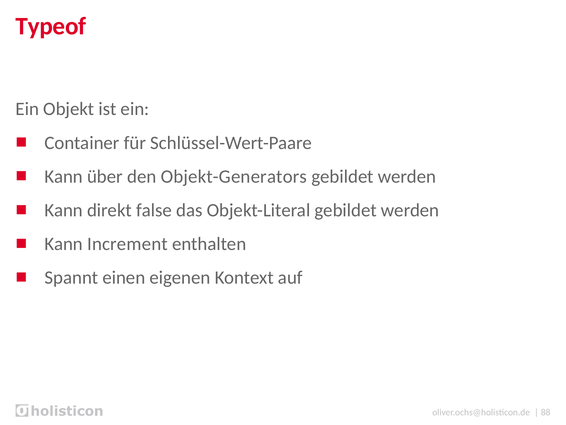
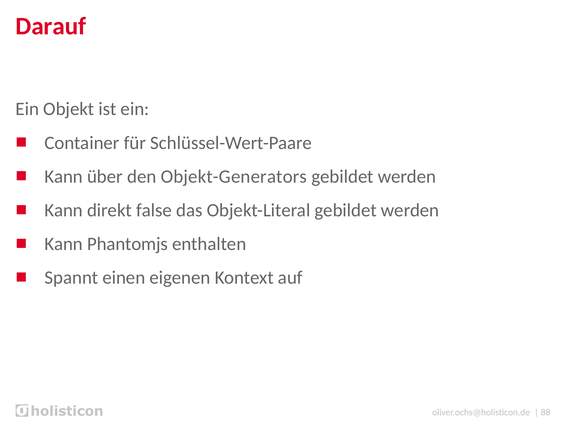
Typeof: Typeof -> Darauf
Increment: Increment -> Phantomjs
